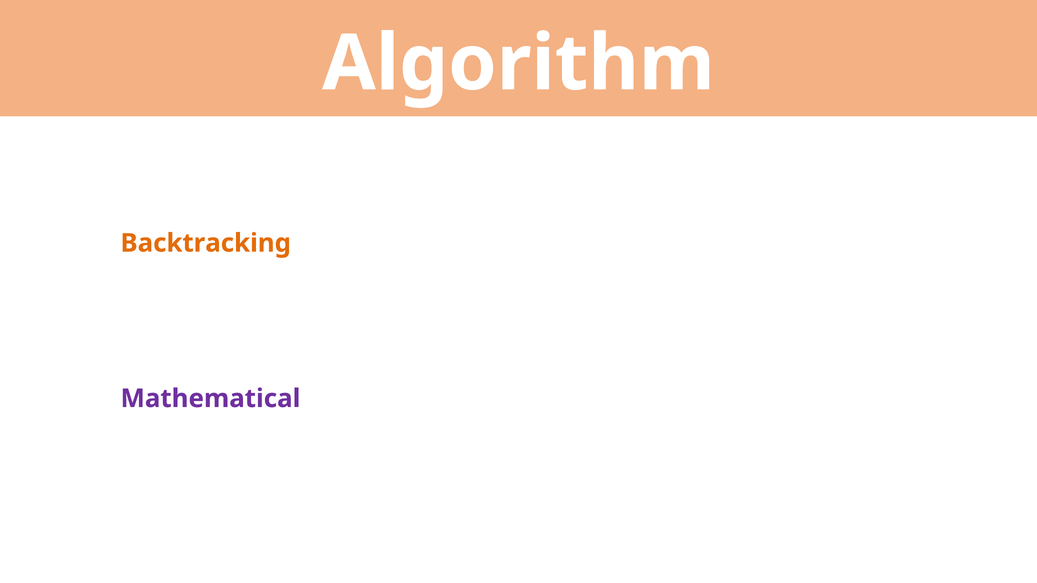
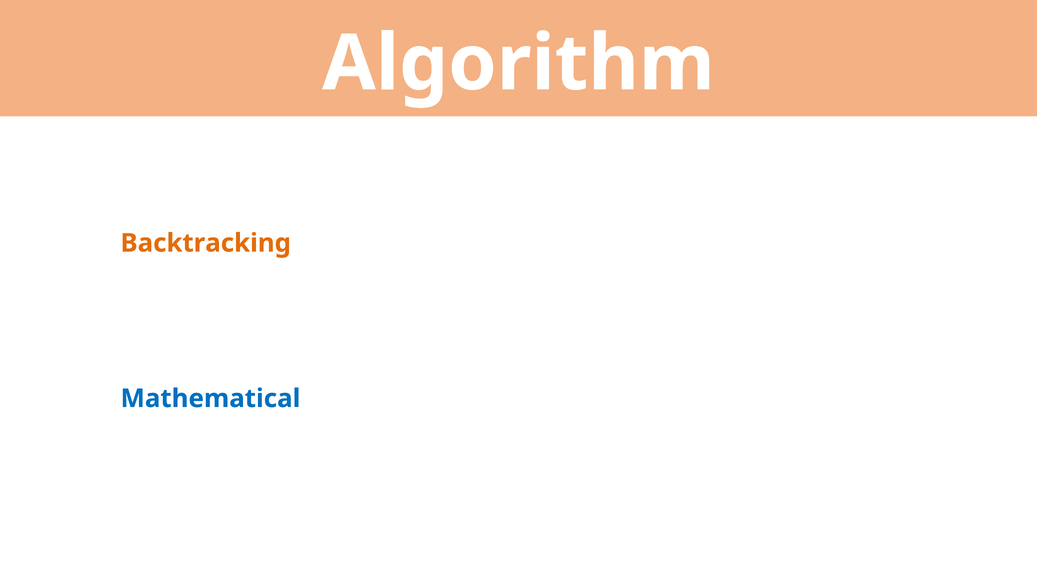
Mathematical colour: purple -> blue
